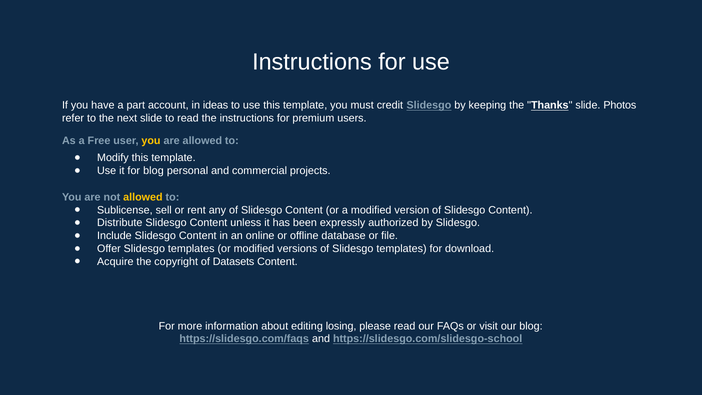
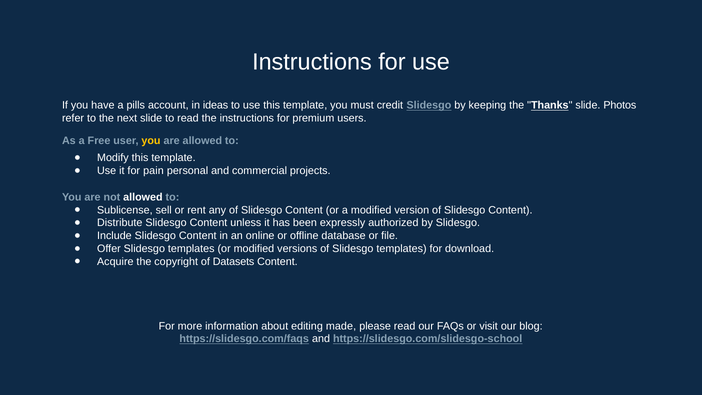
part: part -> pills
for blog: blog -> pain
allowed at (143, 197) colour: yellow -> white
losing: losing -> made
